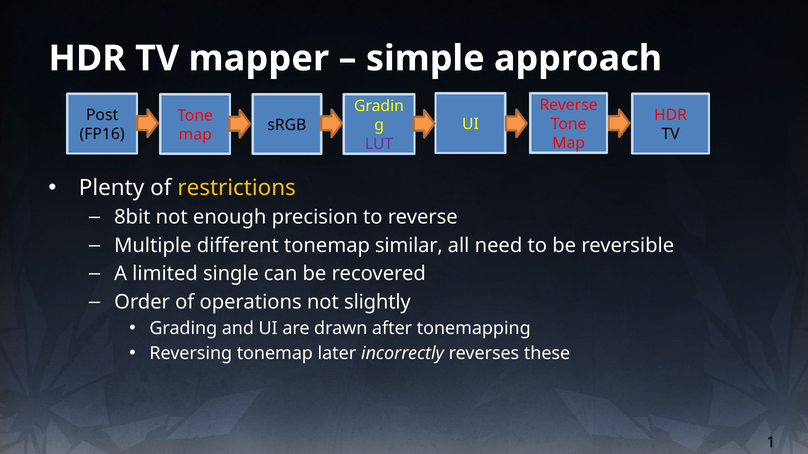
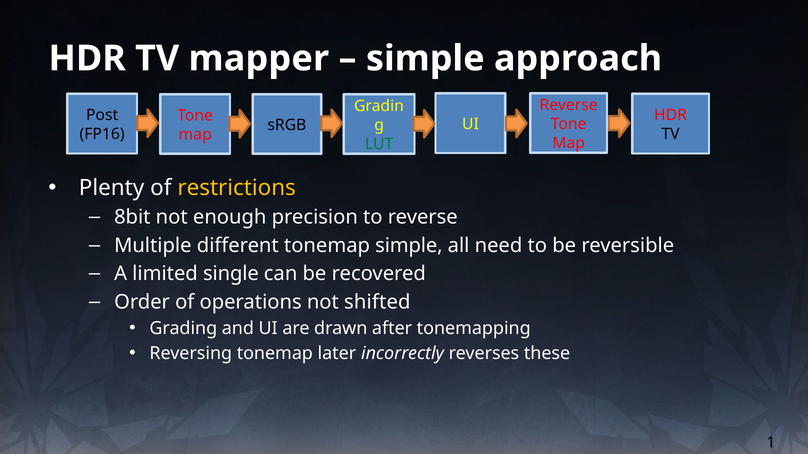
LUT colour: purple -> green
tonemap similar: similar -> simple
slightly: slightly -> shifted
